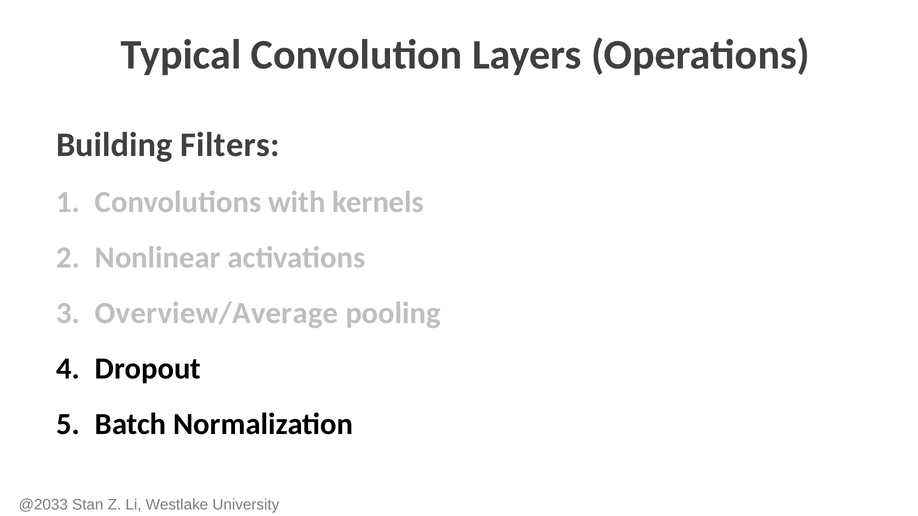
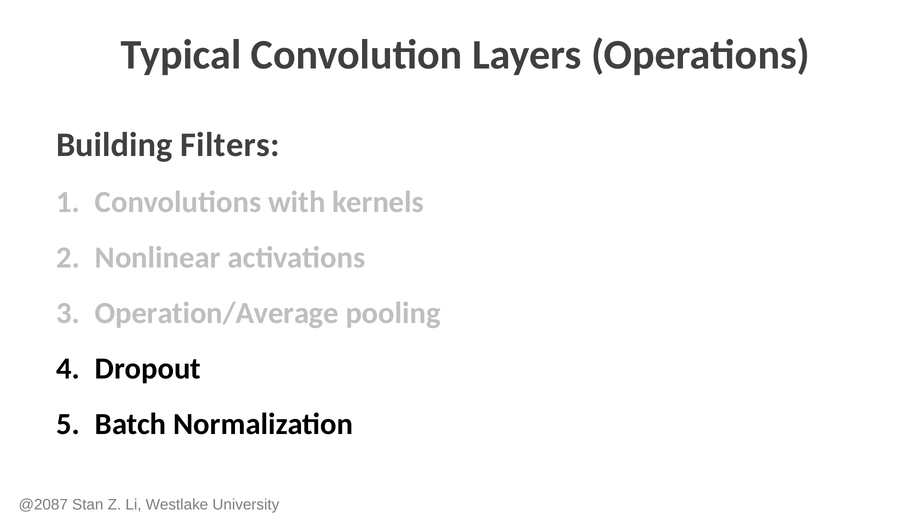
Overview/Average: Overview/Average -> Operation/Average
@2033: @2033 -> @2087
